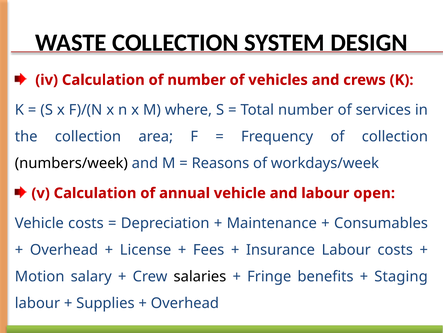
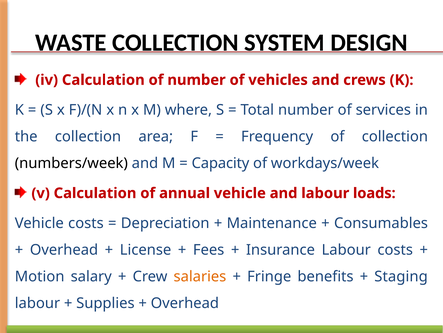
Reasons: Reasons -> Capacity
open: open -> loads
salaries colour: black -> orange
